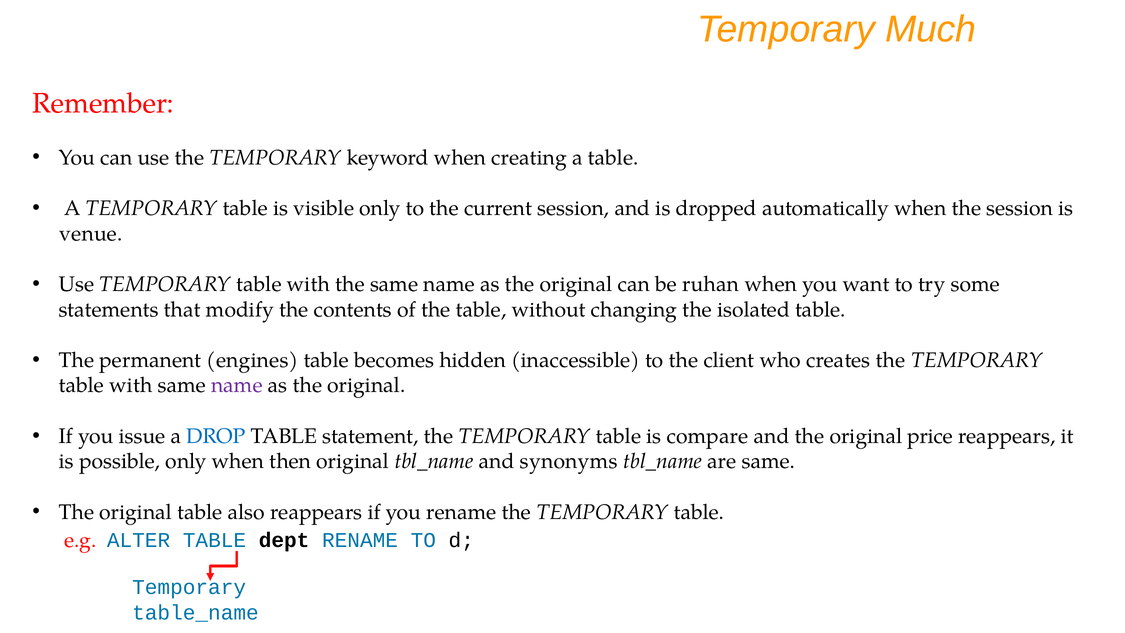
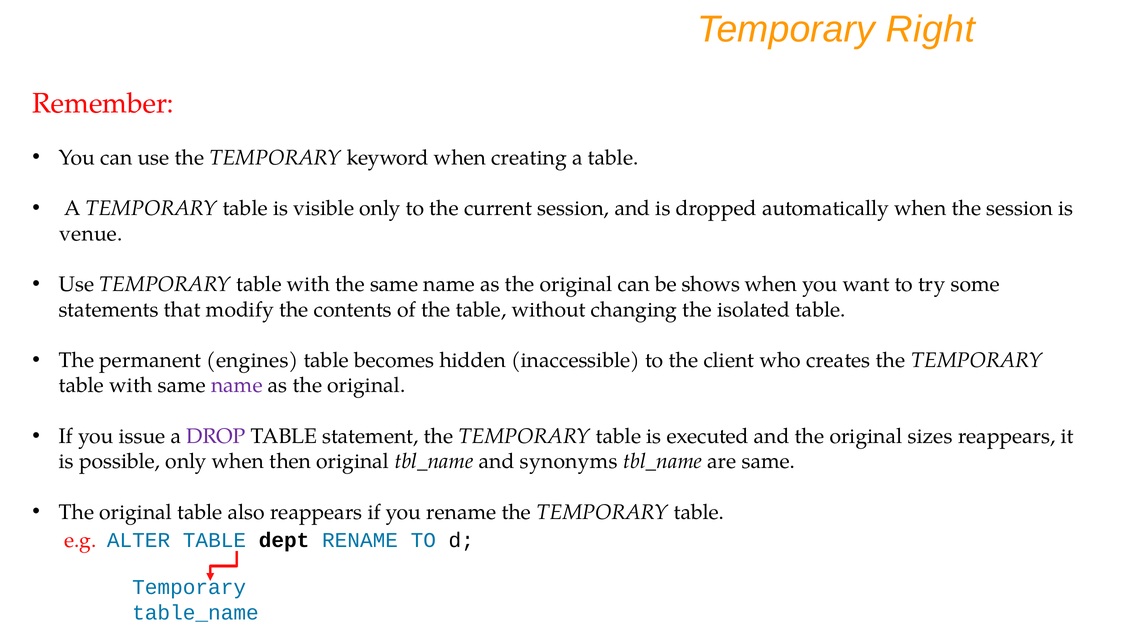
Much: Much -> Right
ruhan: ruhan -> shows
DROP colour: blue -> purple
compare: compare -> executed
price: price -> sizes
